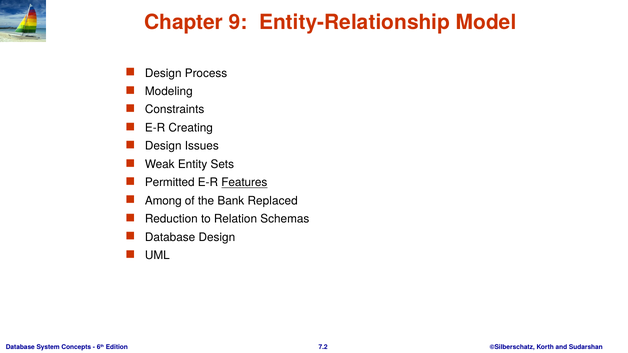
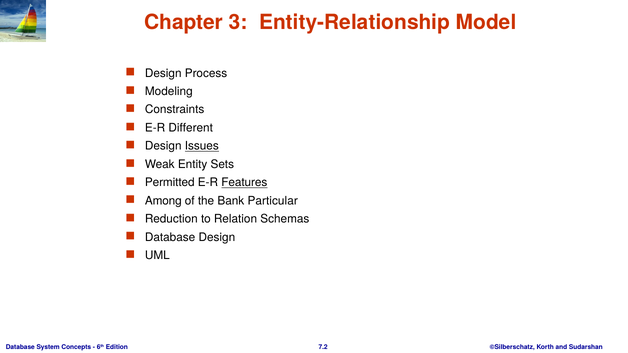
9: 9 -> 3
Creating: Creating -> Different
Issues underline: none -> present
Replaced: Replaced -> Particular
